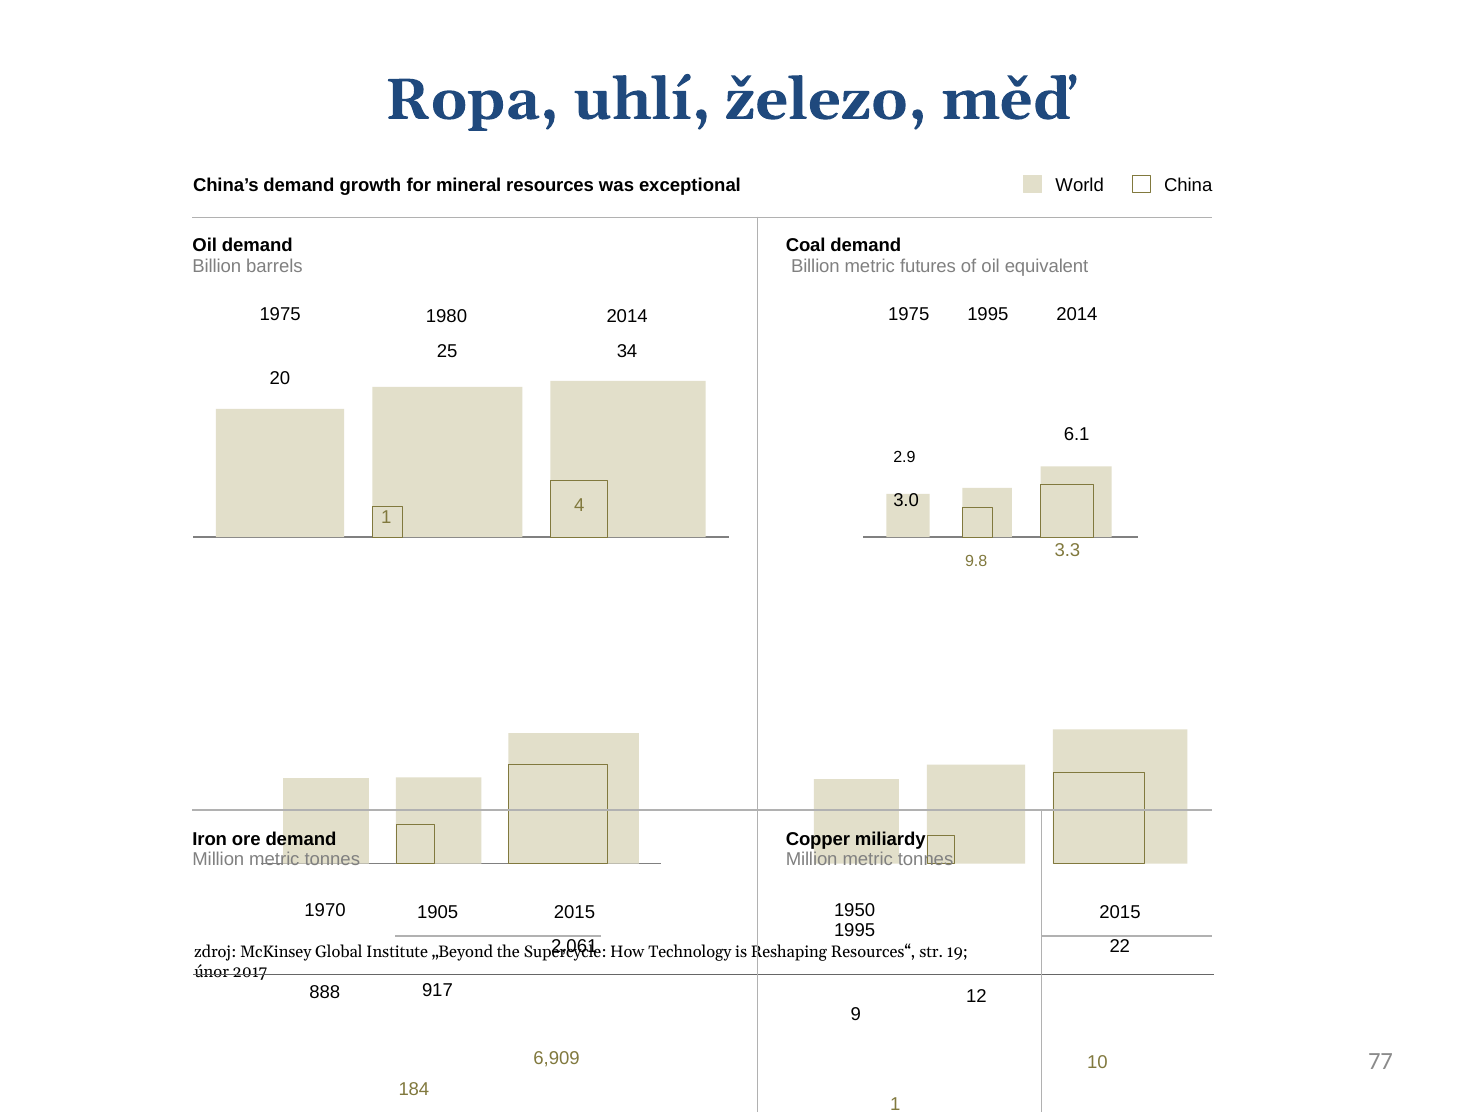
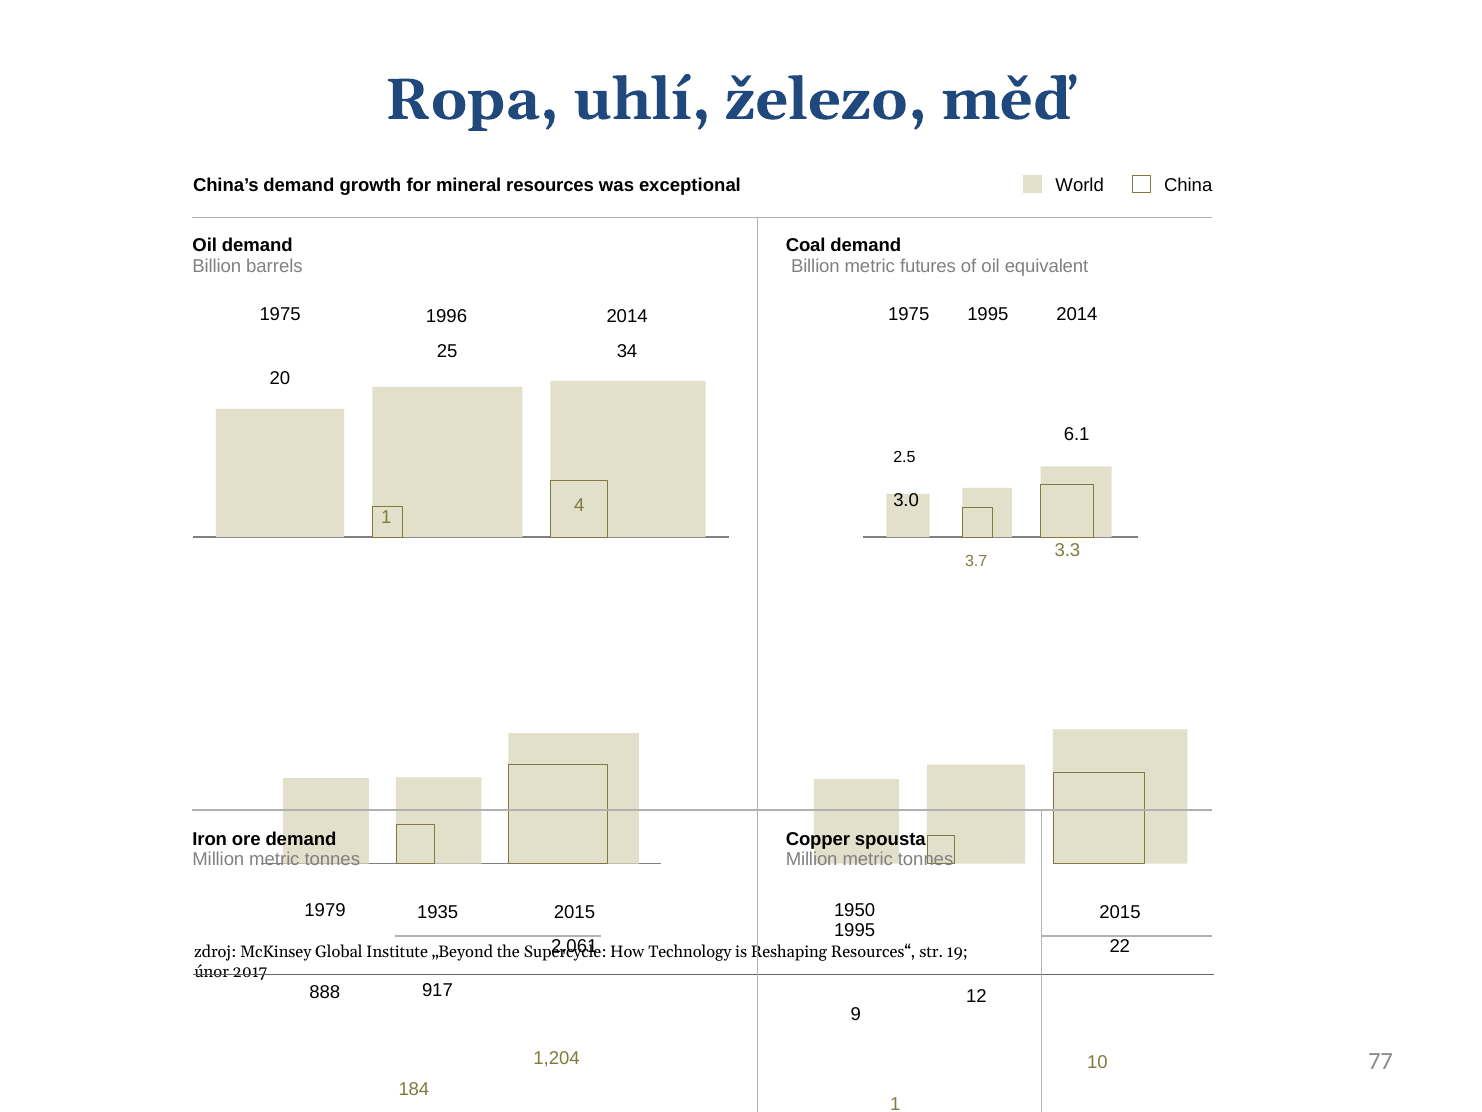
1980: 1980 -> 1996
2.9: 2.9 -> 2.5
9.8: 9.8 -> 3.7
miliardy: miliardy -> spousta
1970: 1970 -> 1979
1905: 1905 -> 1935
6,909: 6,909 -> 1,204
